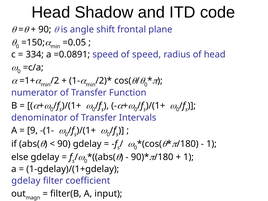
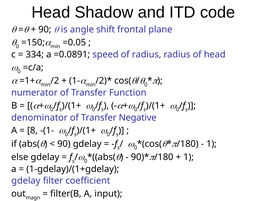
of speed: speed -> radius
Intervals: Intervals -> Negative
9: 9 -> 8
